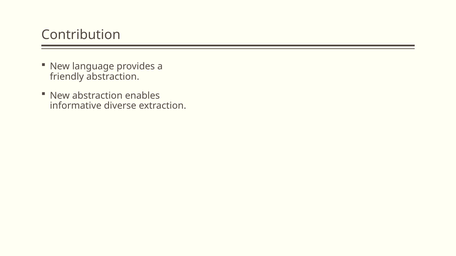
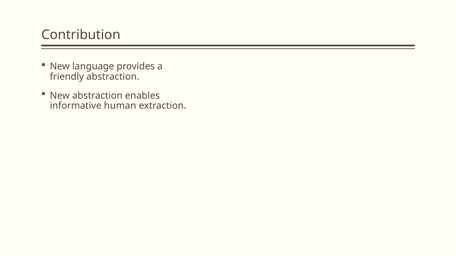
diverse: diverse -> human
